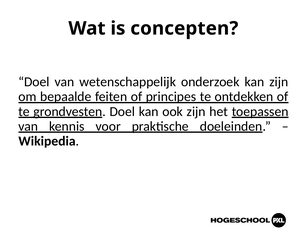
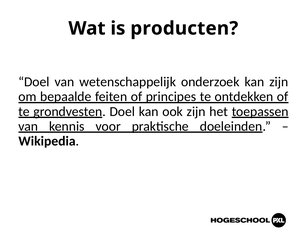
concepten: concepten -> producten
